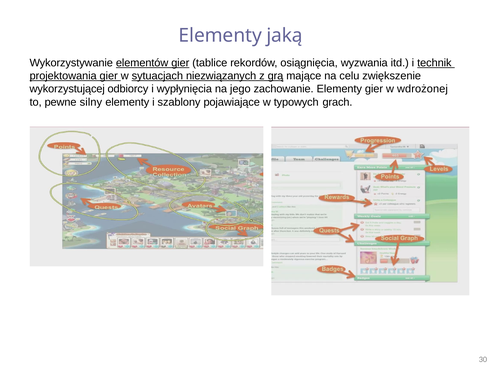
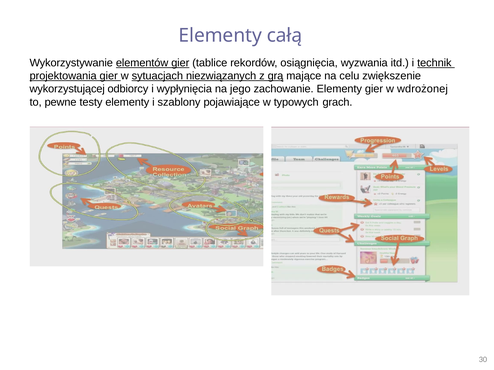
jaką: jaką -> całą
silny: silny -> testy
